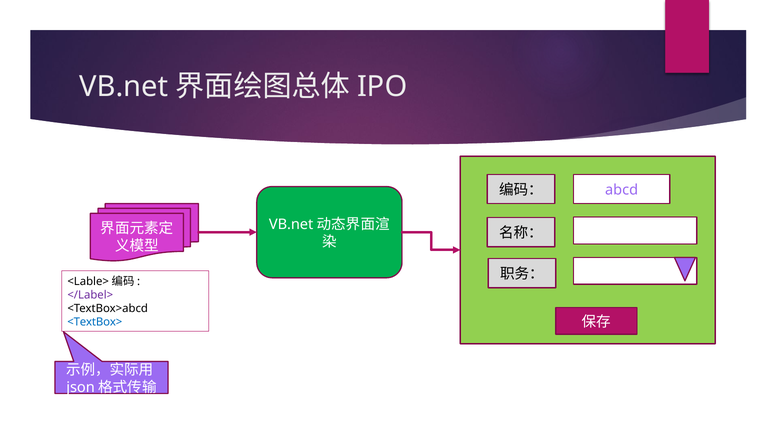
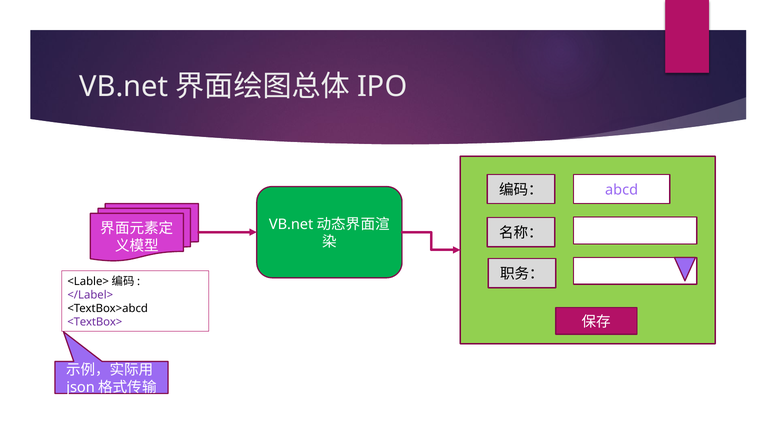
<TextBox> colour: blue -> purple
